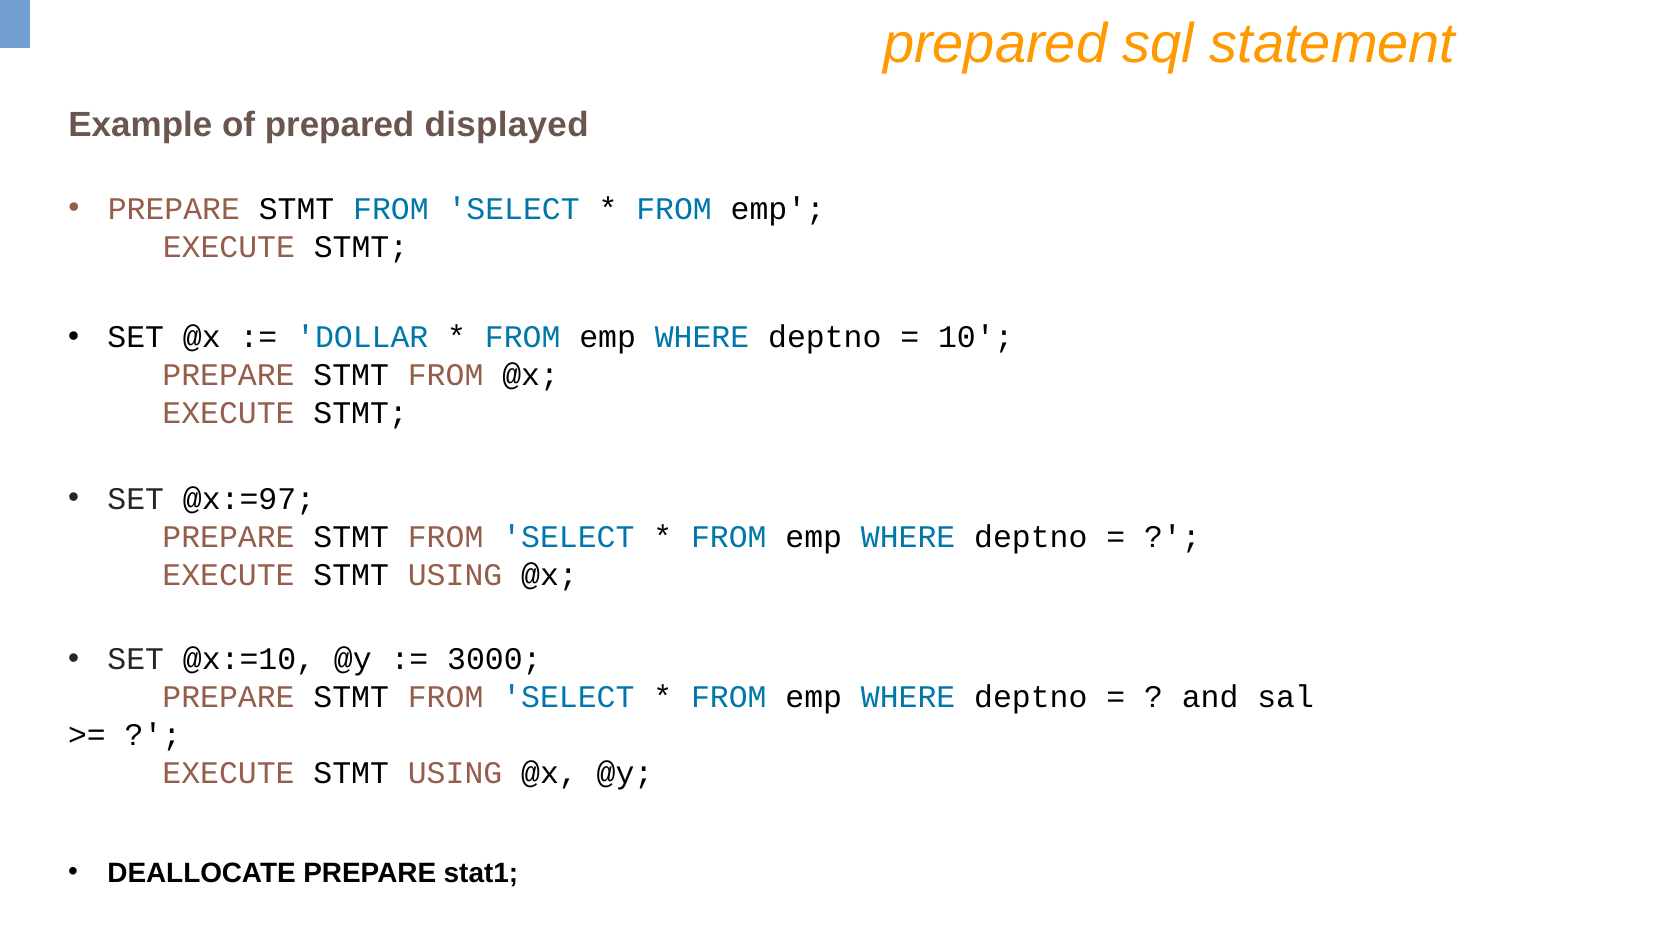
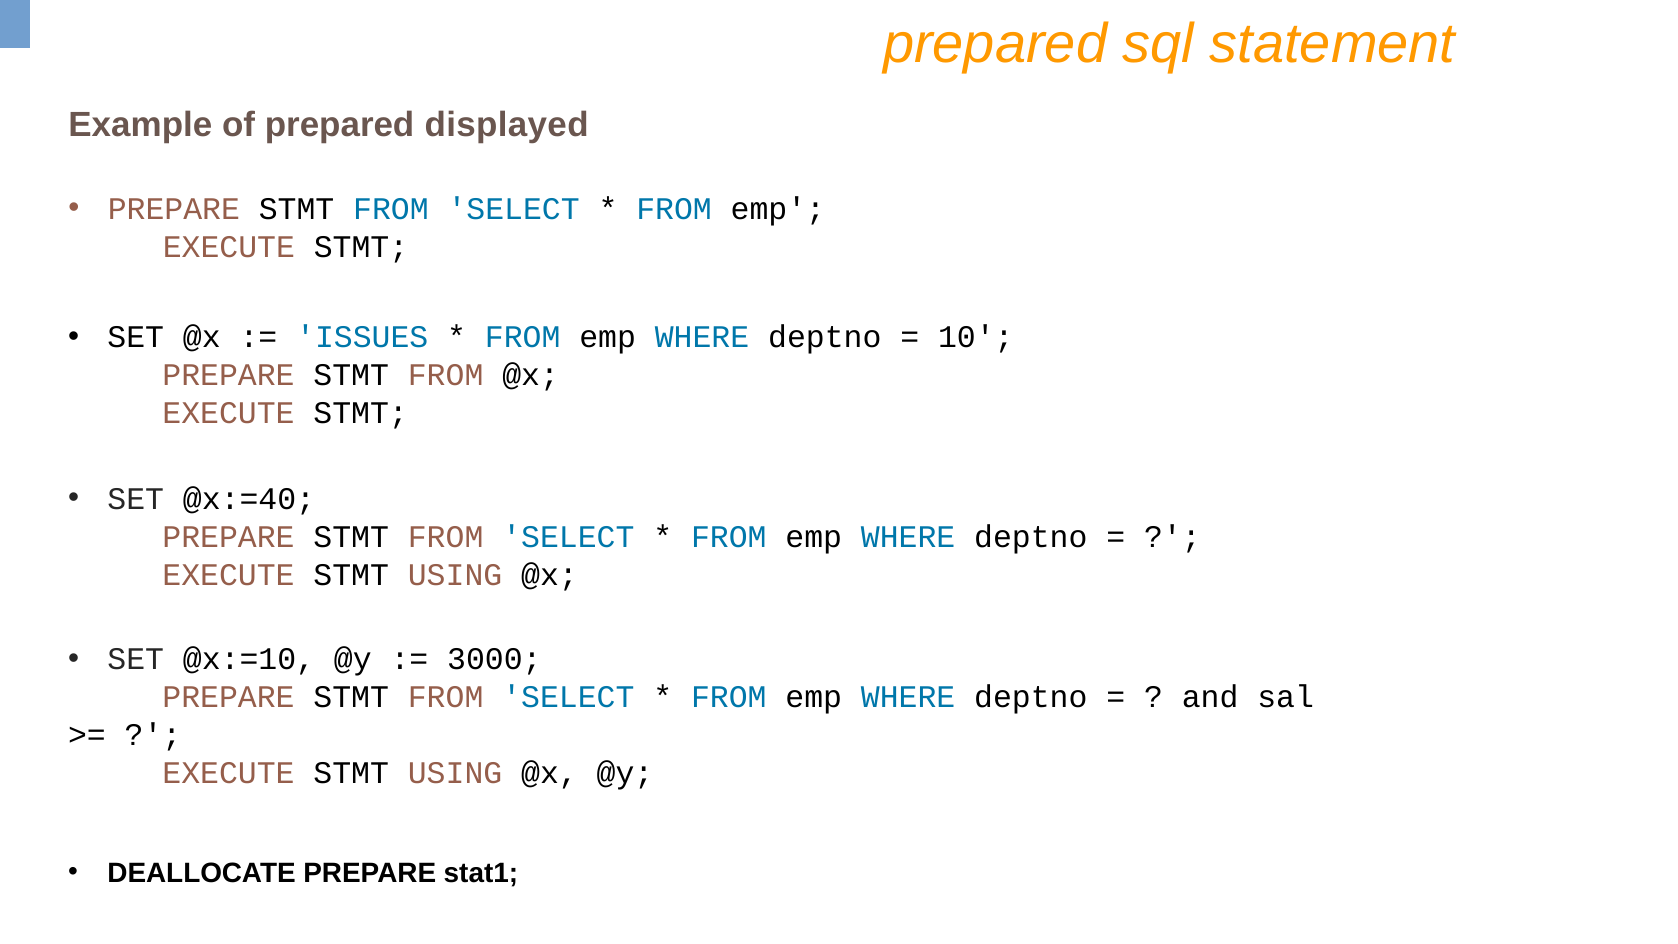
DOLLAR: DOLLAR -> ISSUES
@x:=97: @x:=97 -> @x:=40
